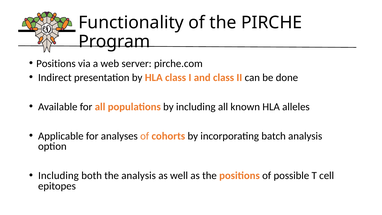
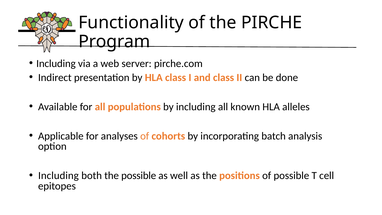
Positions at (56, 63): Positions -> Including
the analysis: analysis -> possible
